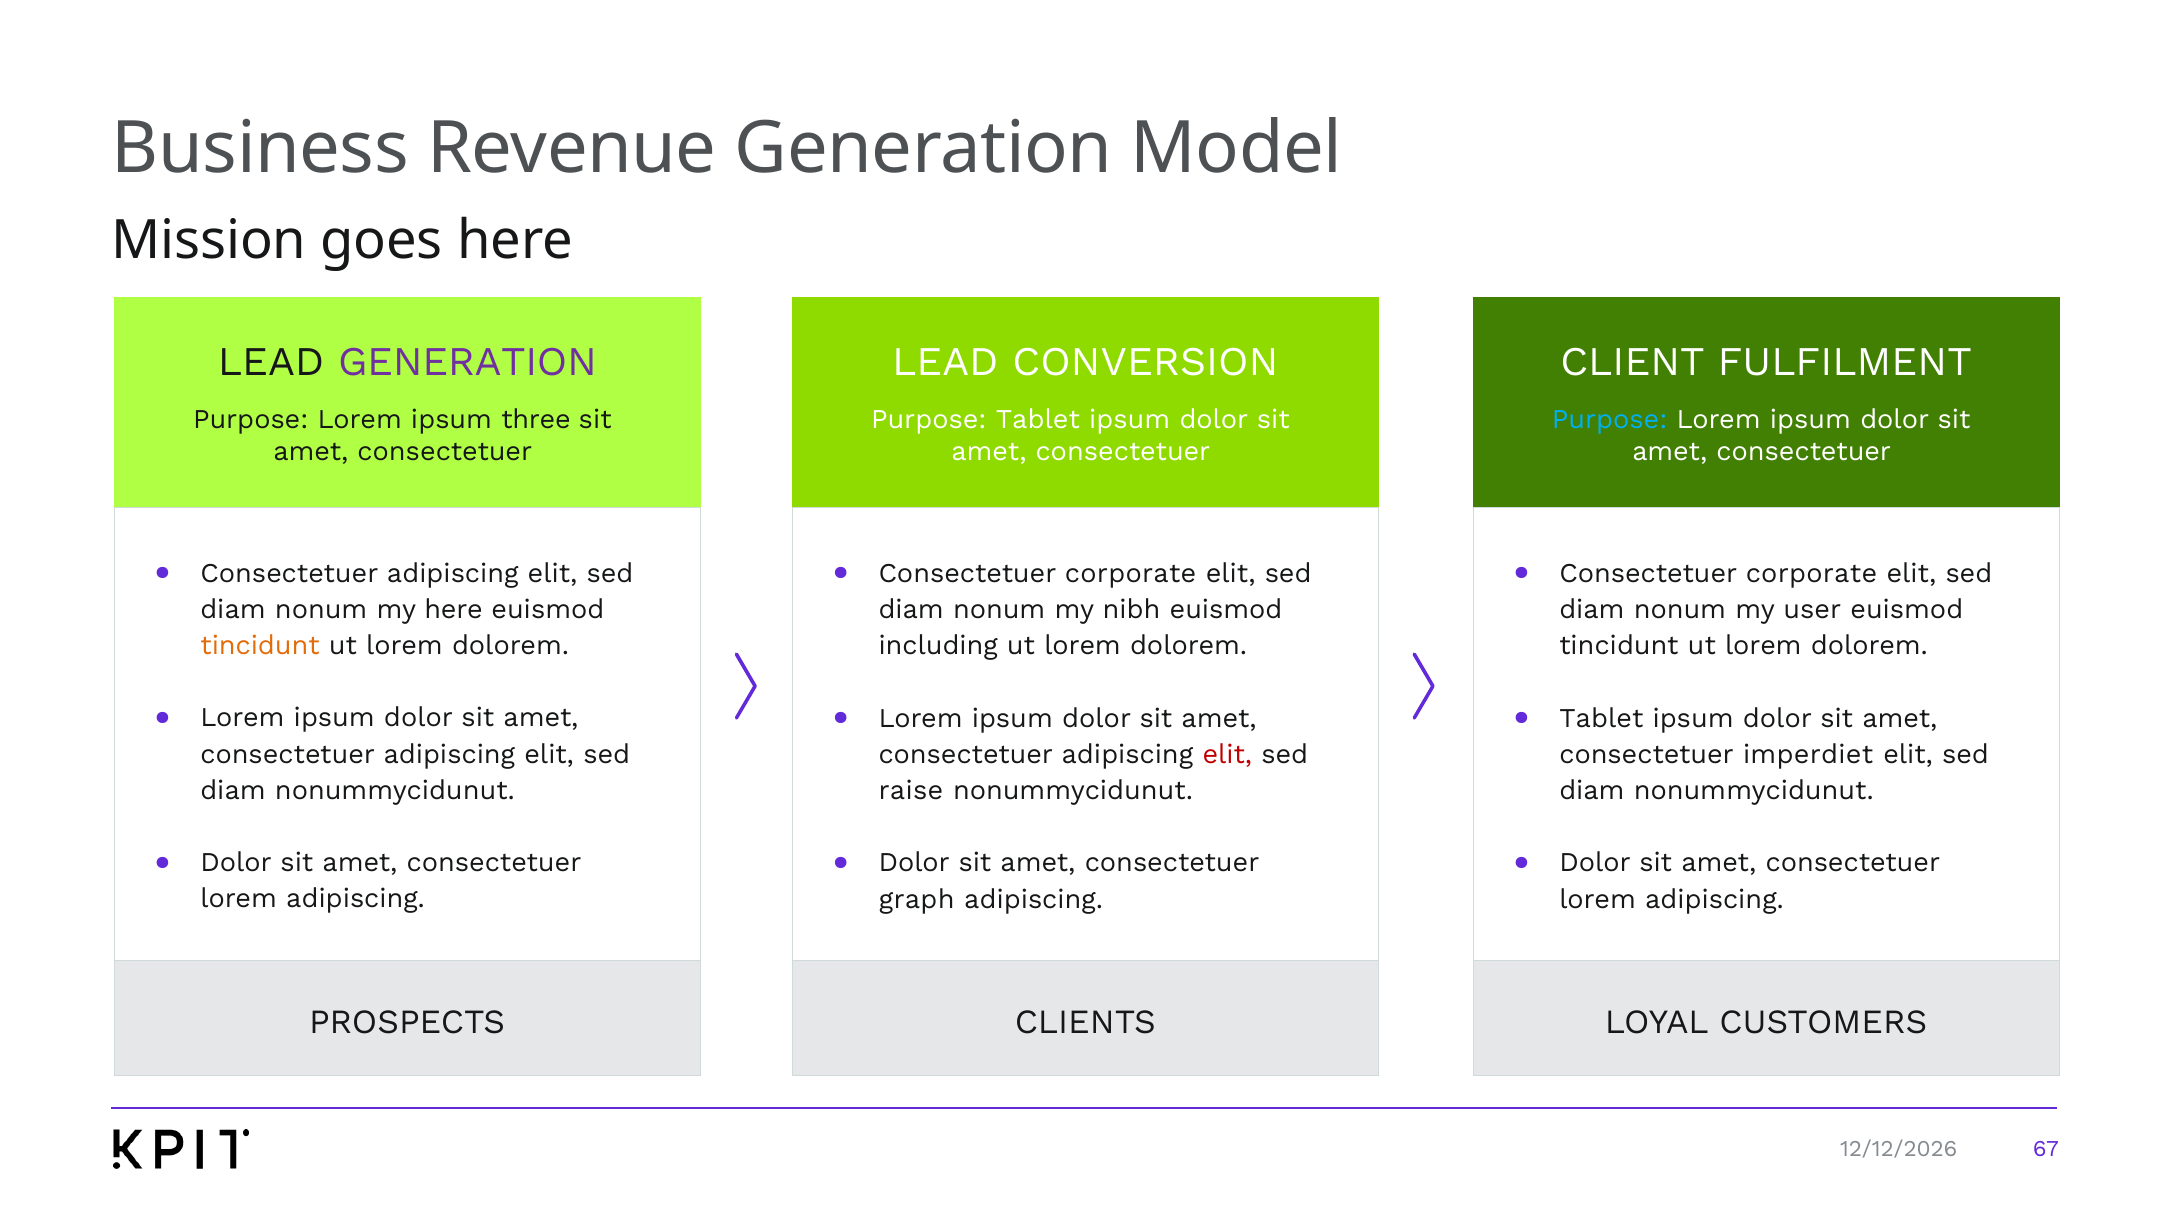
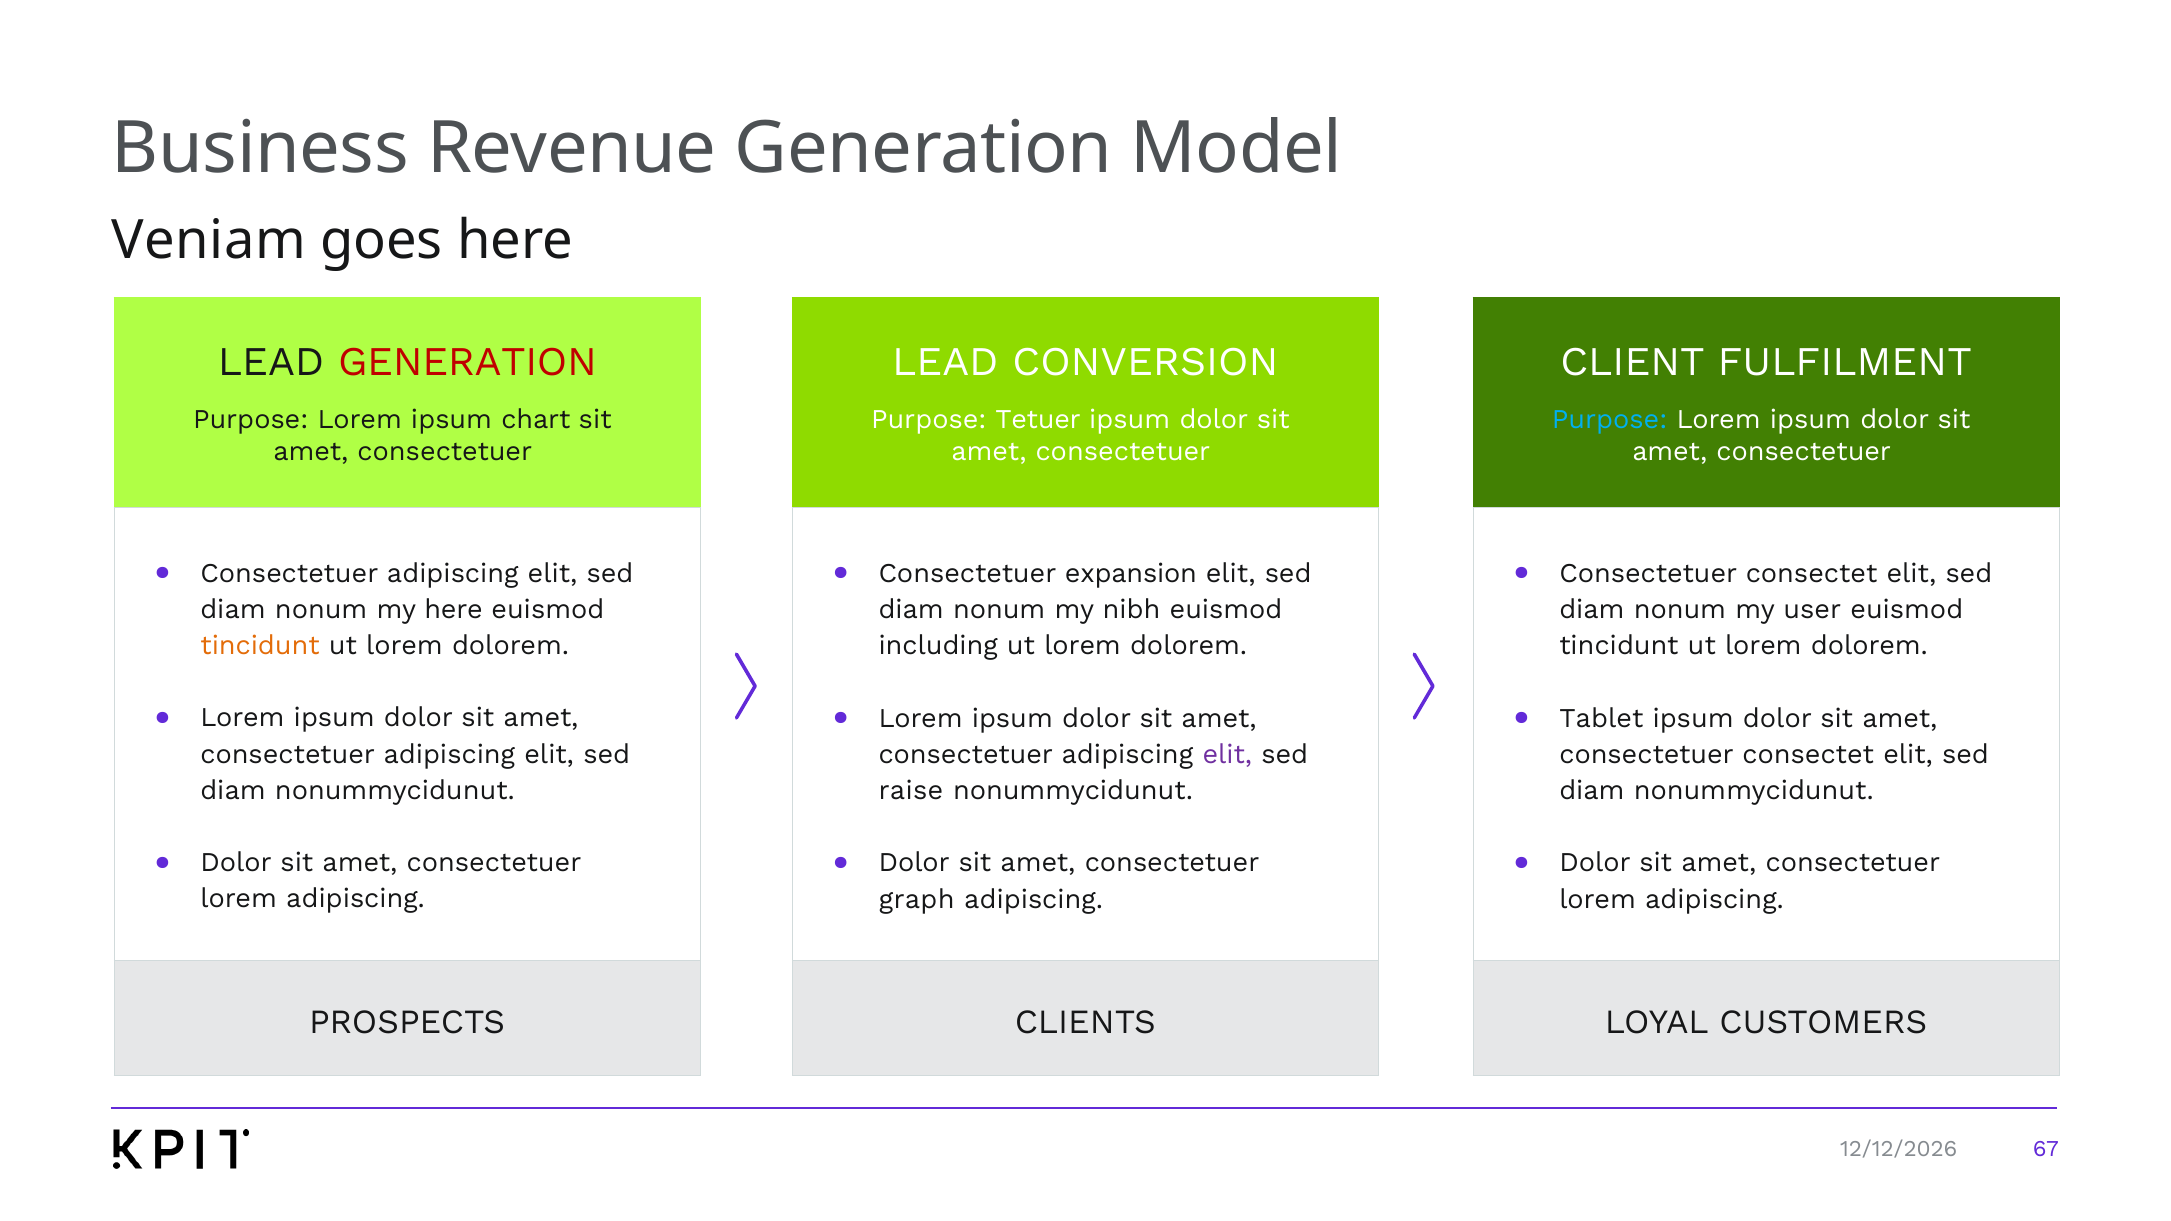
Mission: Mission -> Veniam
GENERATION at (467, 362) colour: purple -> red
three: three -> chart
Purpose Tablet: Tablet -> Tetuer
corporate at (1131, 573): corporate -> expansion
corporate at (1811, 573): corporate -> consectet
elit at (1227, 754) colour: red -> purple
imperdiet at (1808, 754): imperdiet -> consectet
